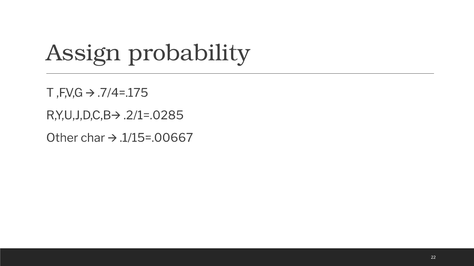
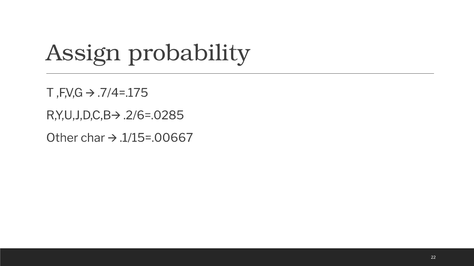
.2/1=.0285: .2/1=.0285 -> .2/6=.0285
